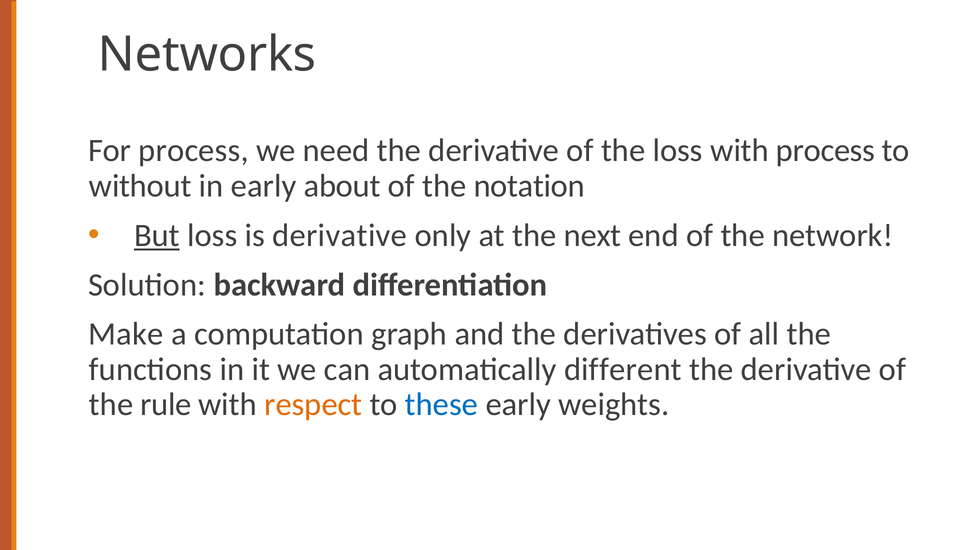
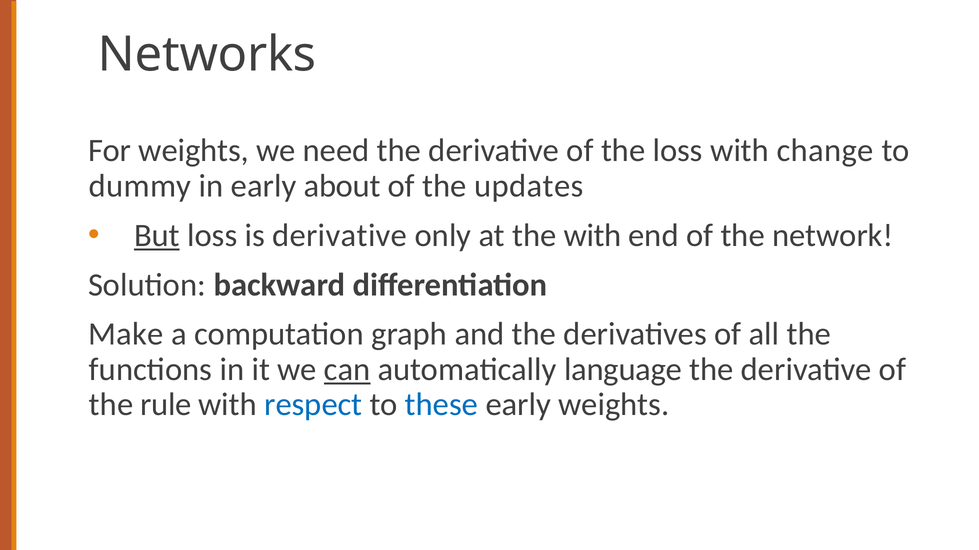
For process: process -> weights
with process: process -> change
without: without -> dummy
notation: notation -> updates
the next: next -> with
can underline: none -> present
different: different -> language
respect colour: orange -> blue
